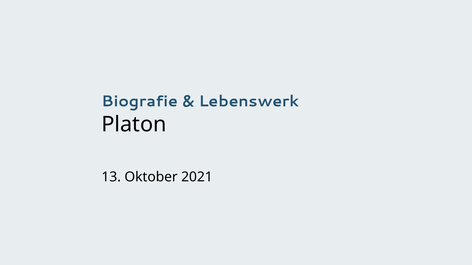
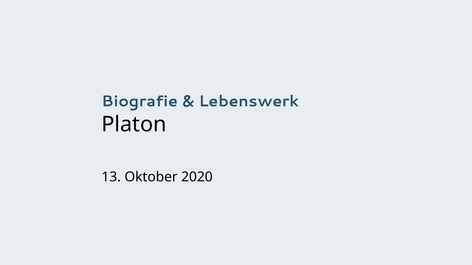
2021: 2021 -> 2020
